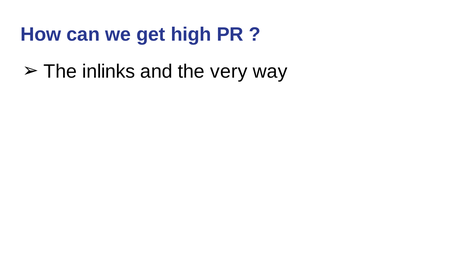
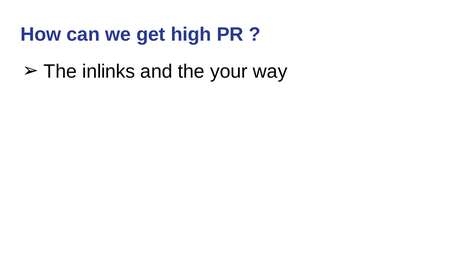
very: very -> your
